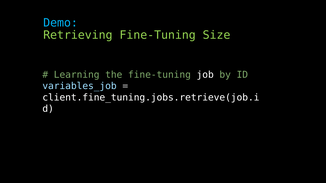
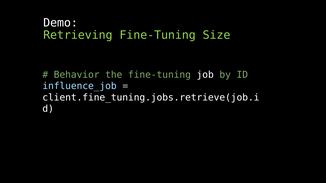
Demo colour: light blue -> white
Learning: Learning -> Behavior
variables_job: variables_job -> influence_job
